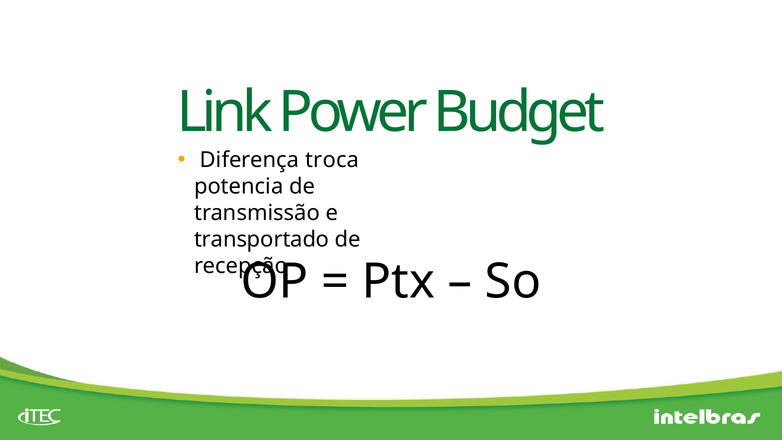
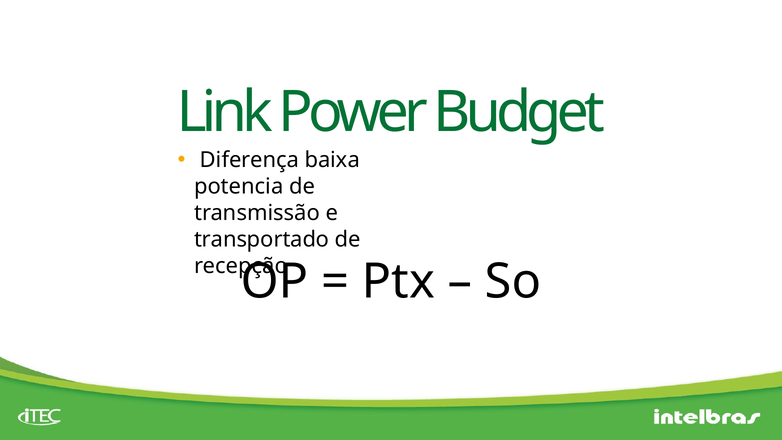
troca: troca -> baixa
